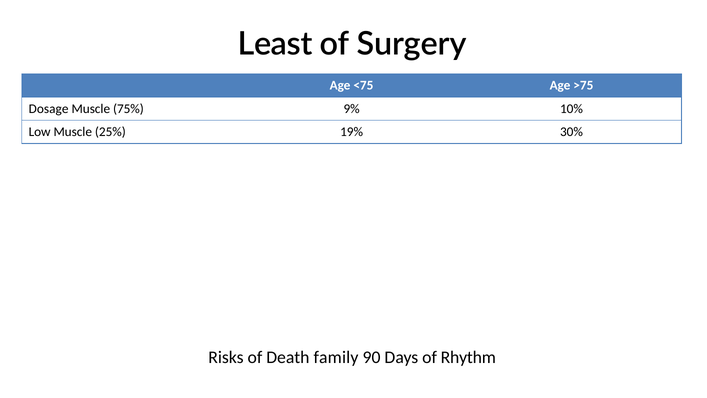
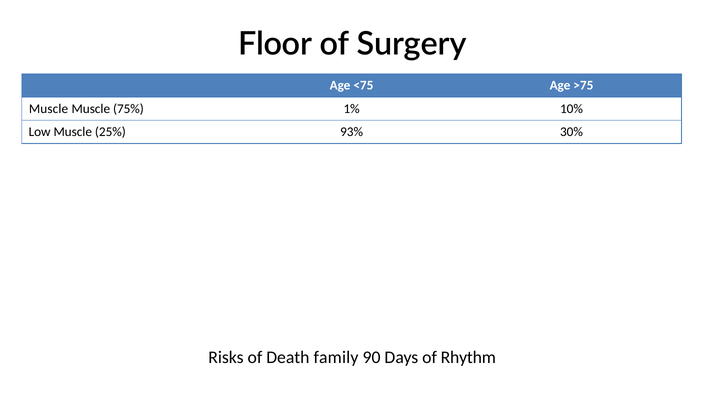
Least: Least -> Floor
Dosage at (49, 109): Dosage -> Muscle
9%: 9% -> 1%
19%: 19% -> 93%
